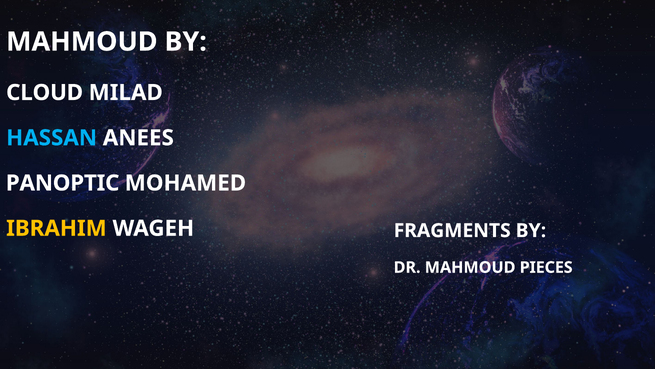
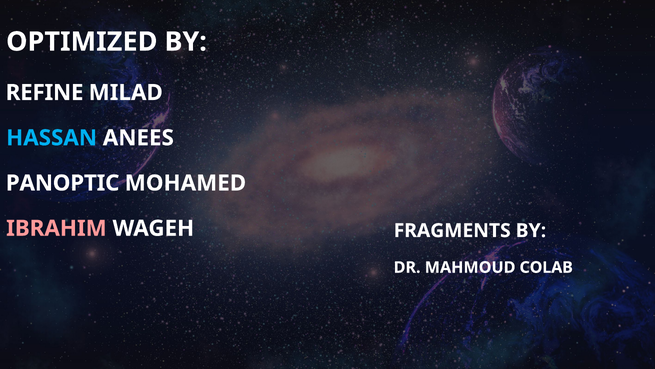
MAHMOUD at (82, 42): MAHMOUD -> OPTIMIZED
CLOUD: CLOUD -> REFINE
IBRAHIM colour: yellow -> pink
PIECES: PIECES -> COLAB
